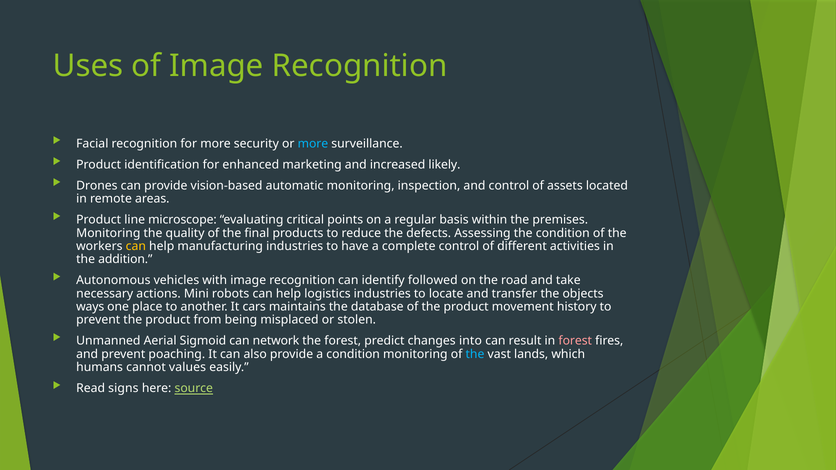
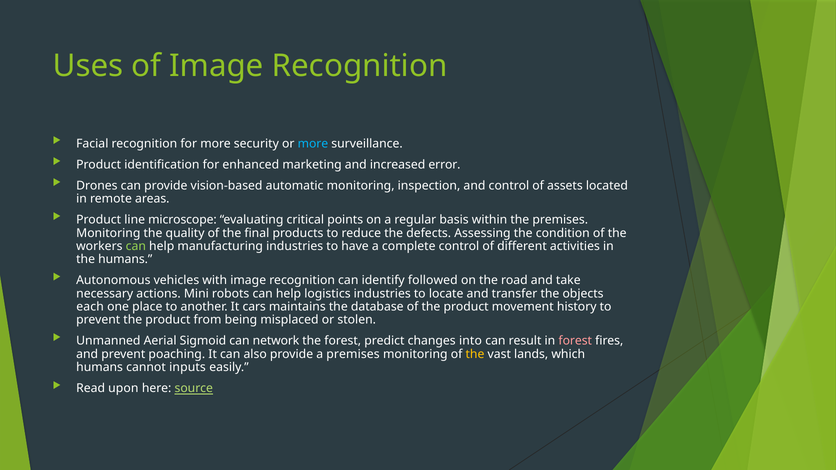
likely: likely -> error
can at (136, 246) colour: yellow -> light green
the addition: addition -> humans
ways: ways -> each
a condition: condition -> premises
the at (475, 354) colour: light blue -> yellow
values: values -> inputs
signs: signs -> upon
